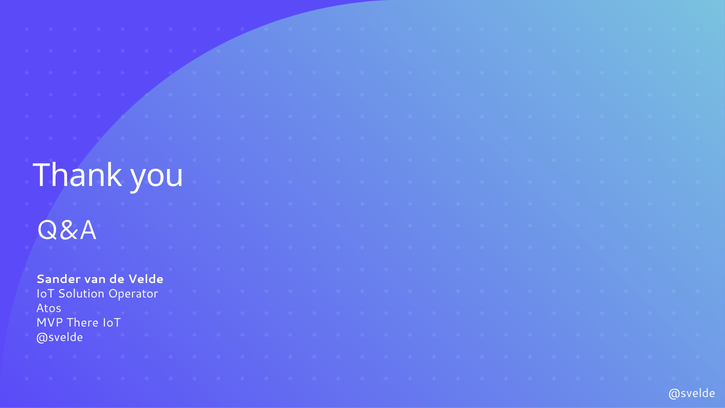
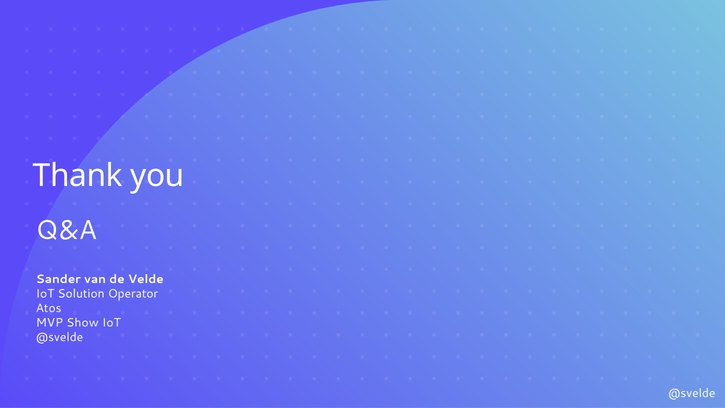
There: There -> Show
